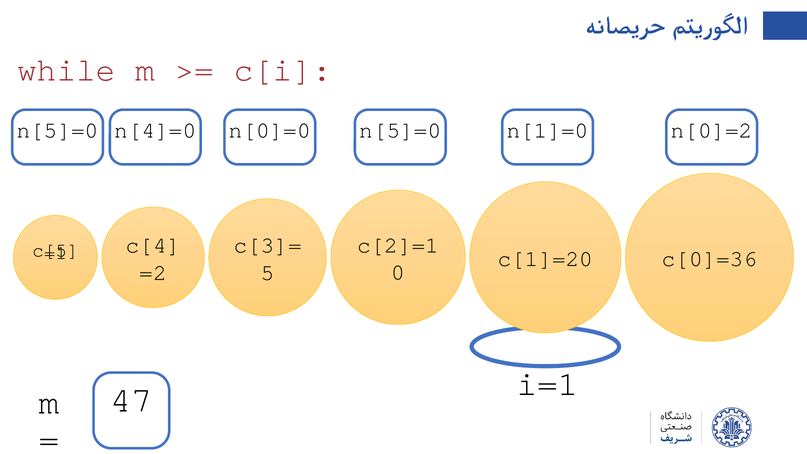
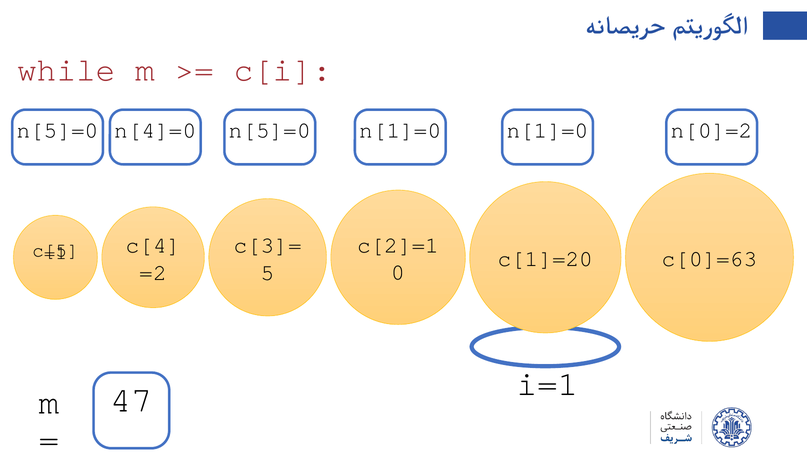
n[0]=0 at (270, 130): n[0]=0 -> n[5]=0
n[5]=0 n[5]=0: n[5]=0 -> n[1]=0
c[0]=36: c[0]=36 -> c[0]=63
